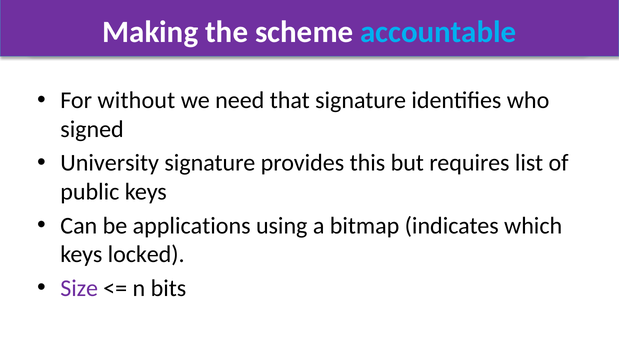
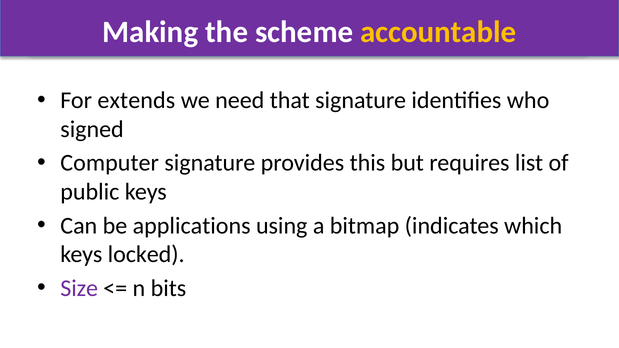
accountable colour: light blue -> yellow
without: without -> extends
University: University -> Computer
